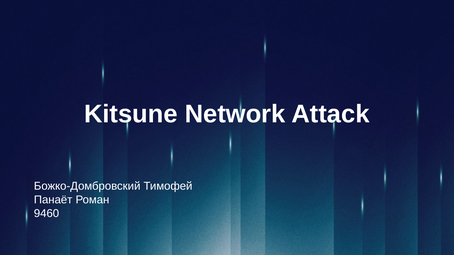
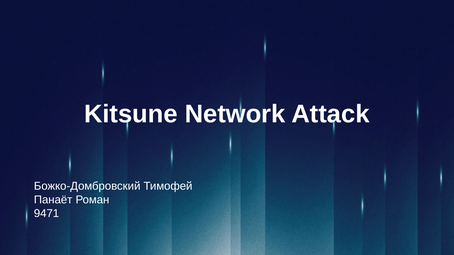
9460: 9460 -> 9471
